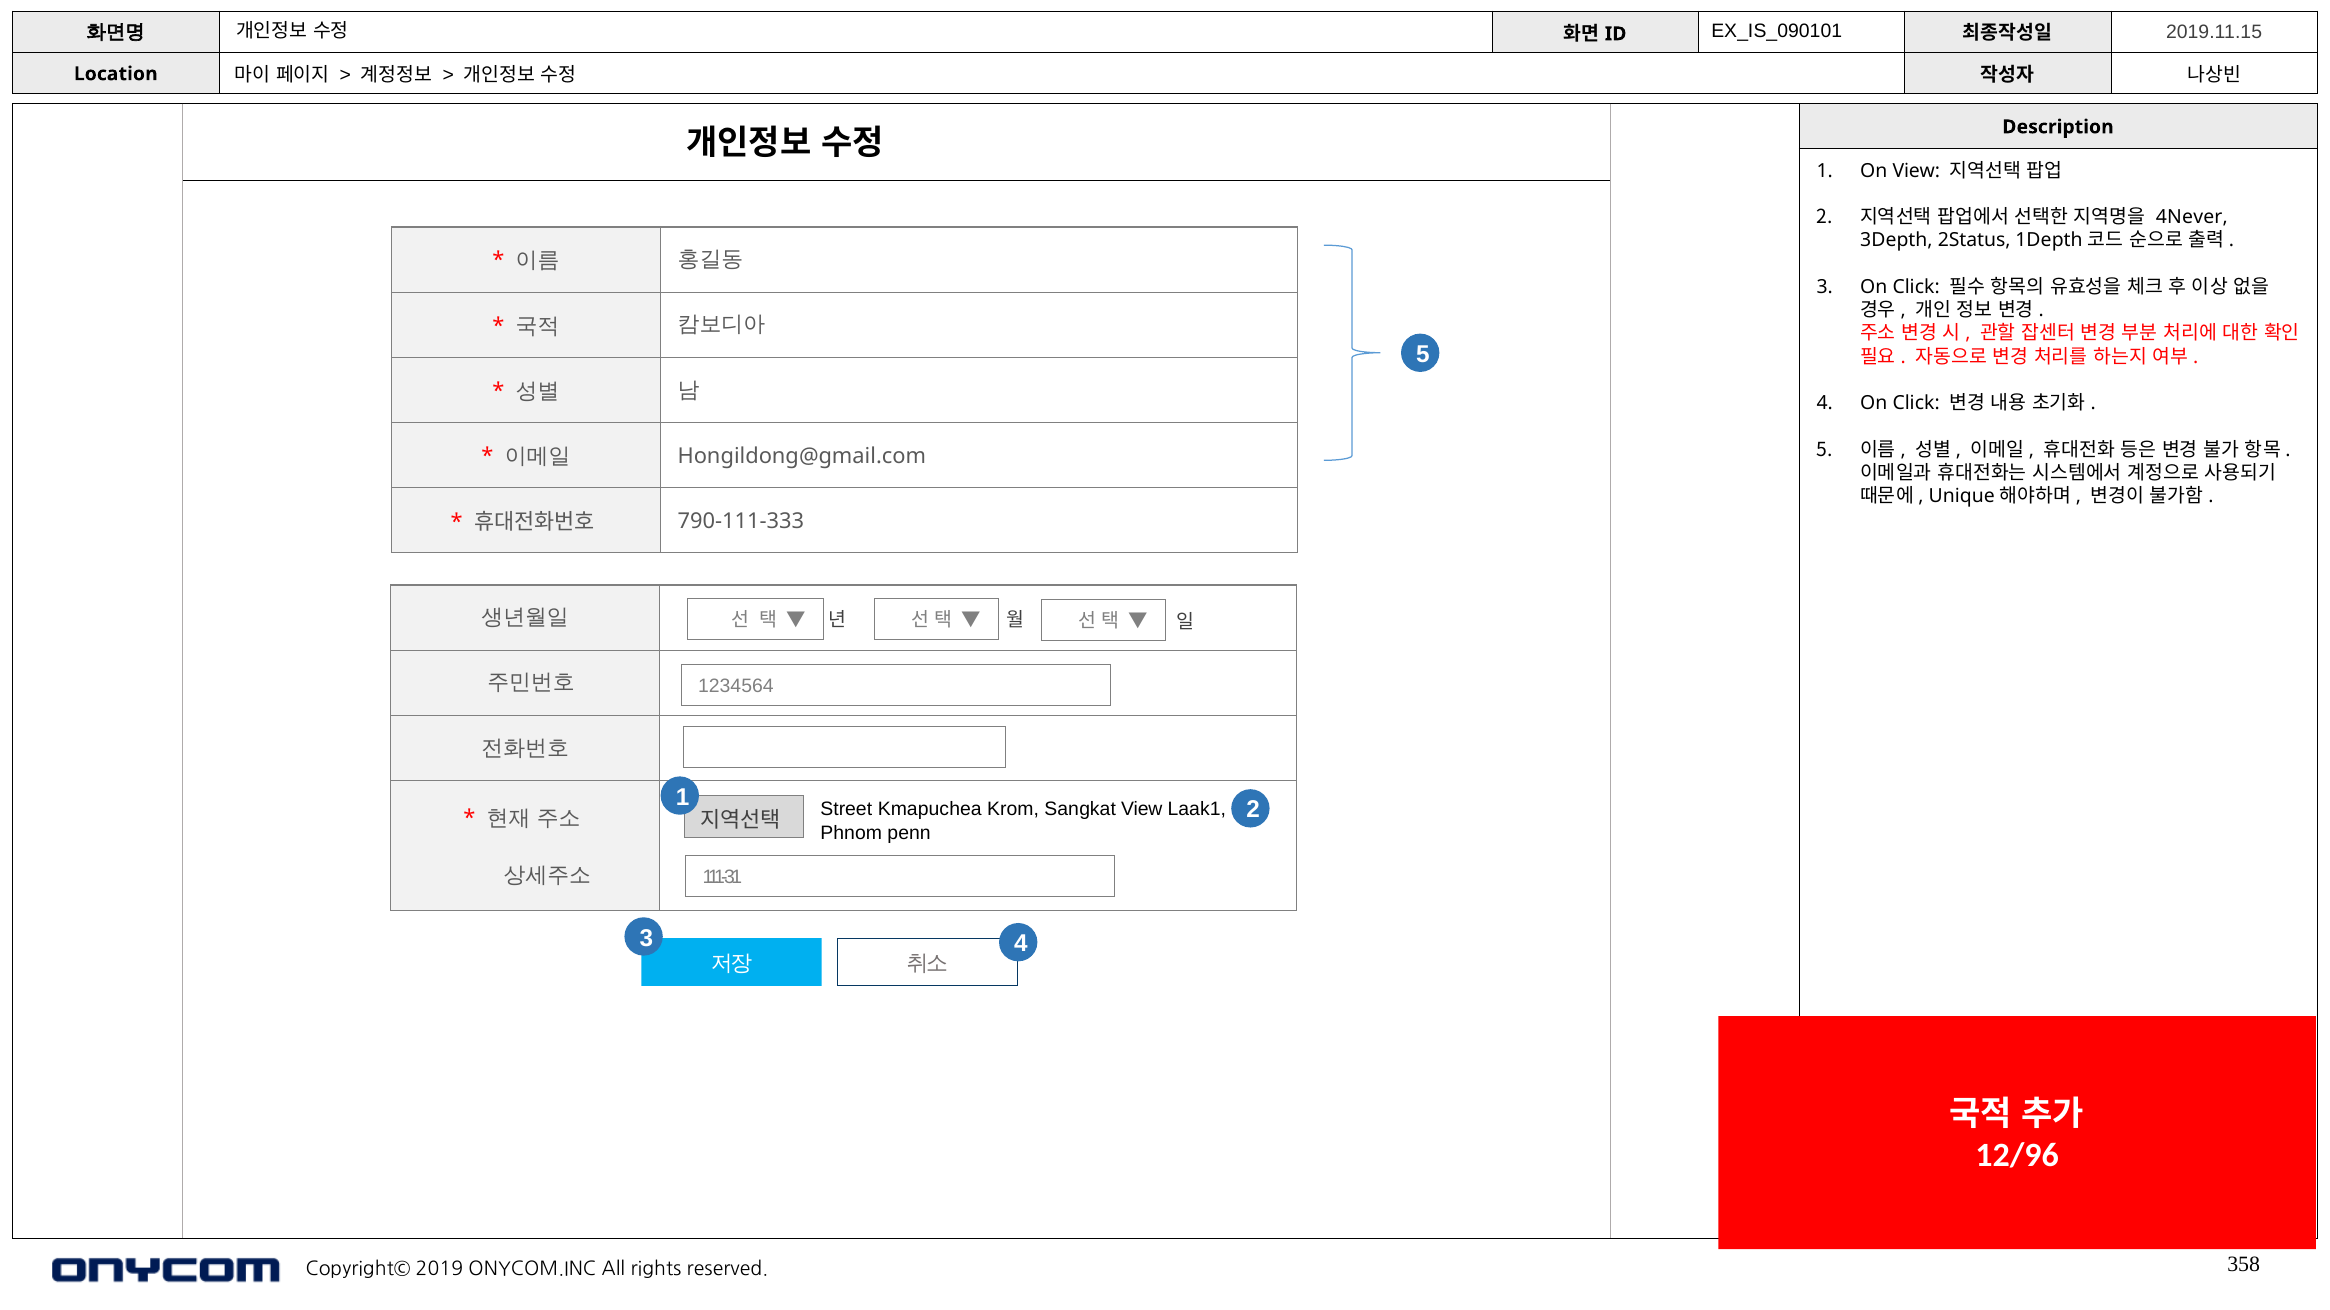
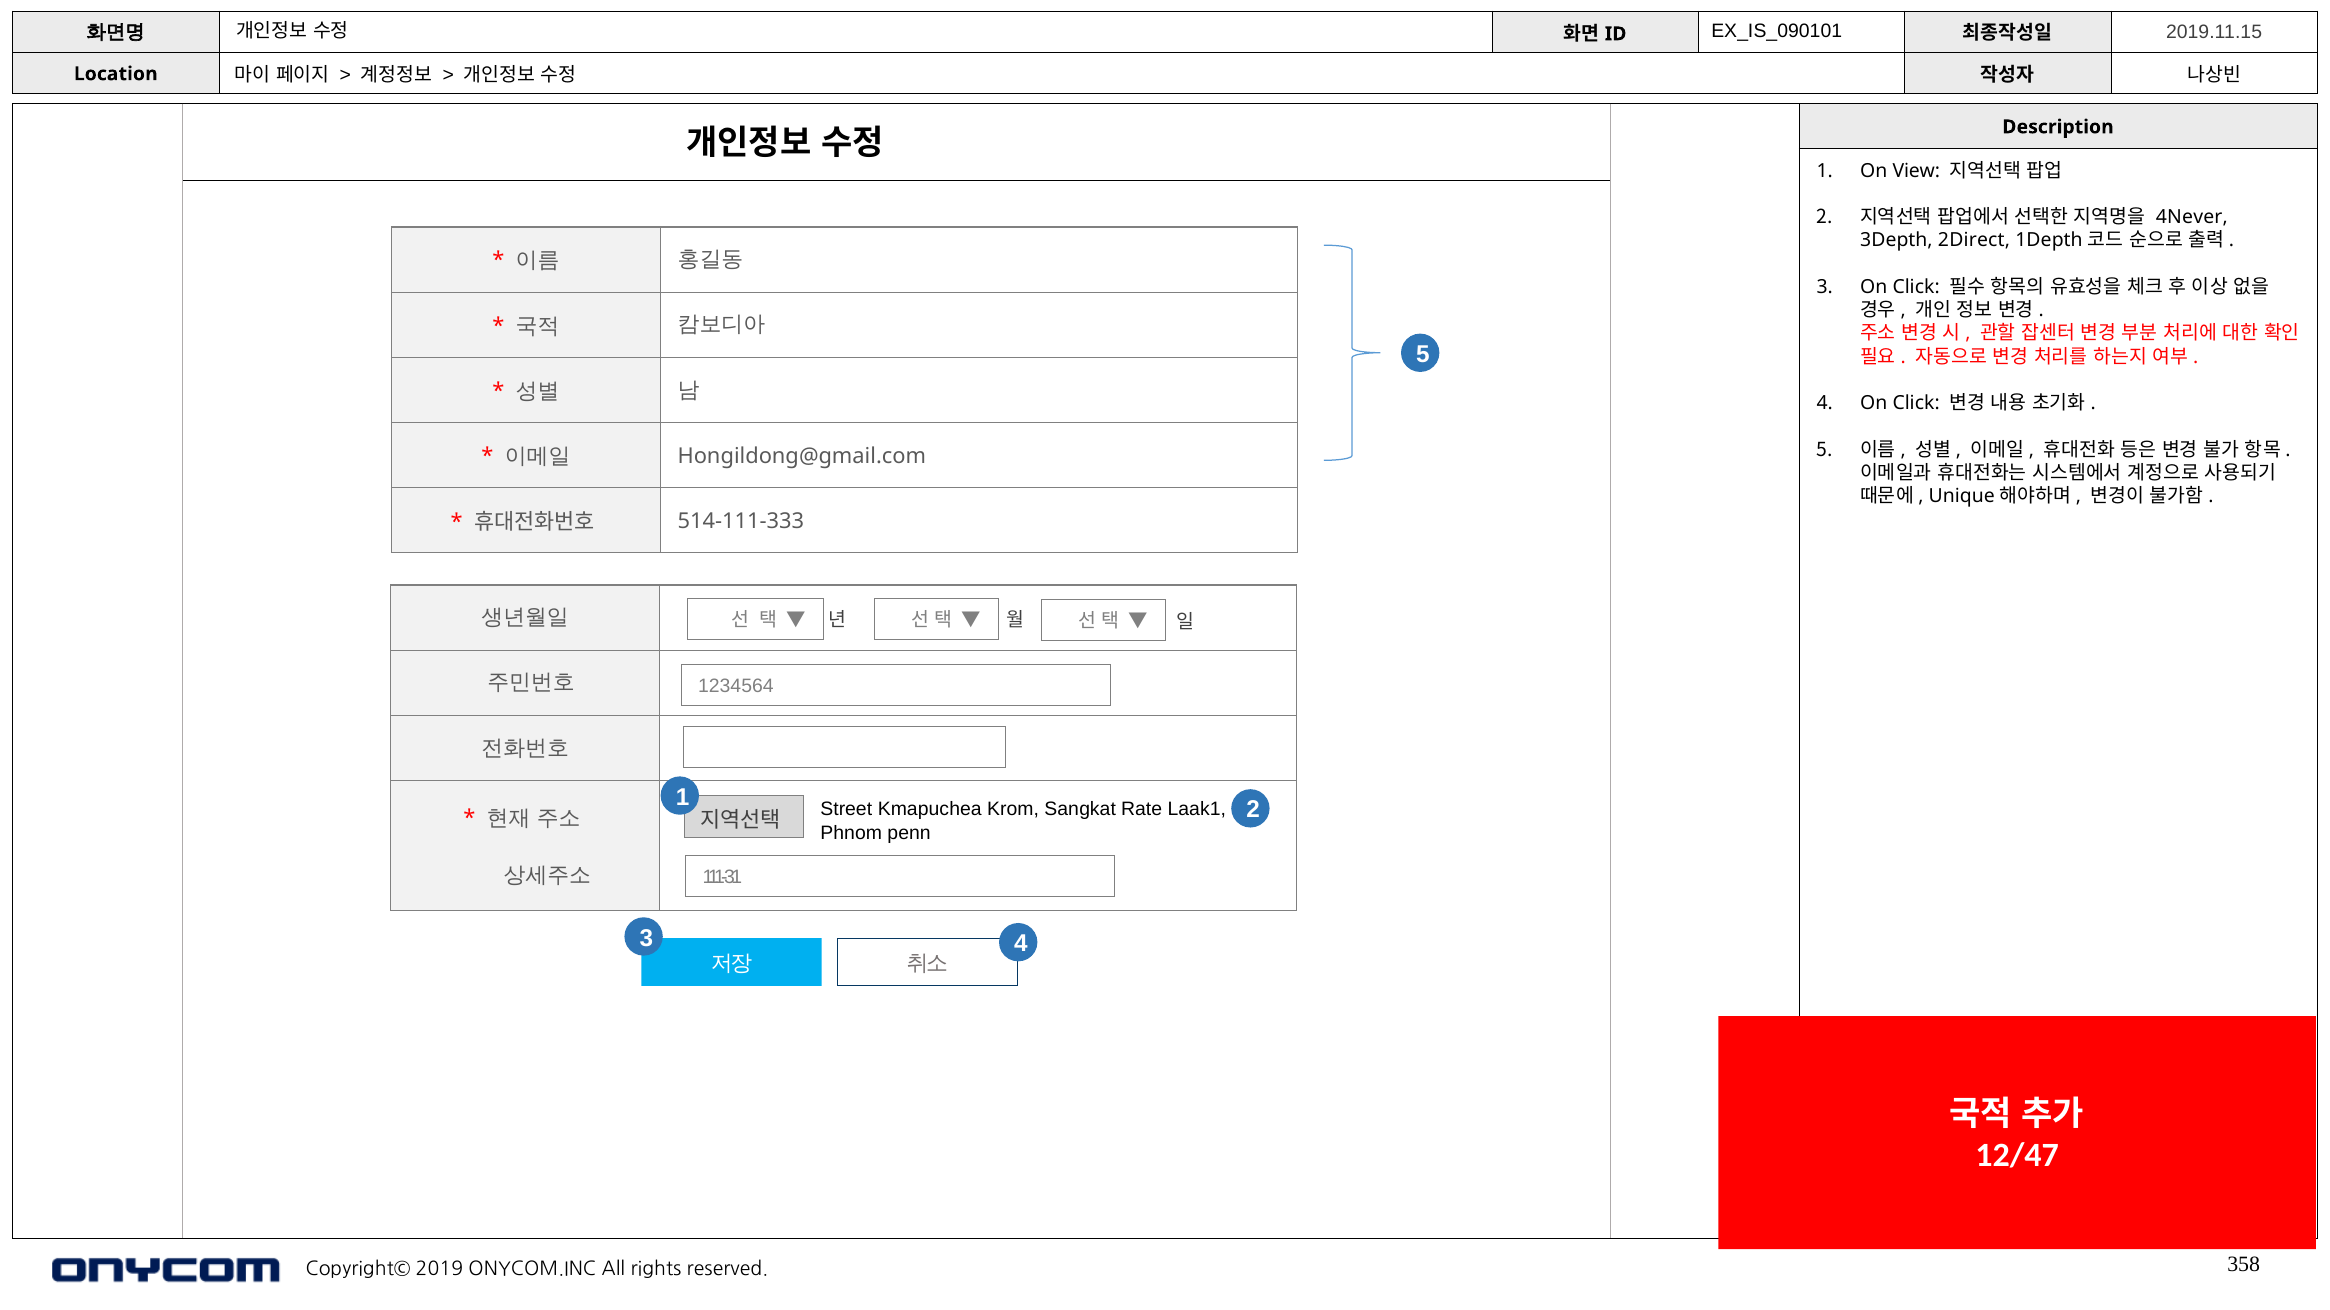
2Status: 2Status -> 2Direct
790-111-333: 790-111-333 -> 514-111-333
Sangkat View: View -> Rate
12/96: 12/96 -> 12/47
